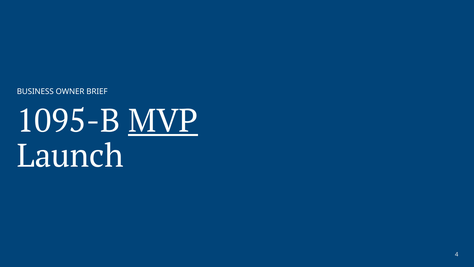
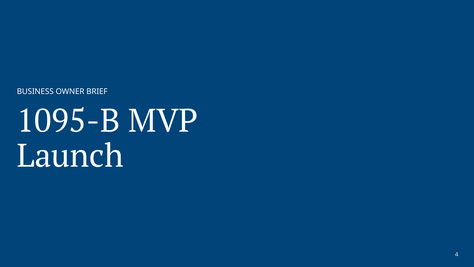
MVP underline: present -> none
